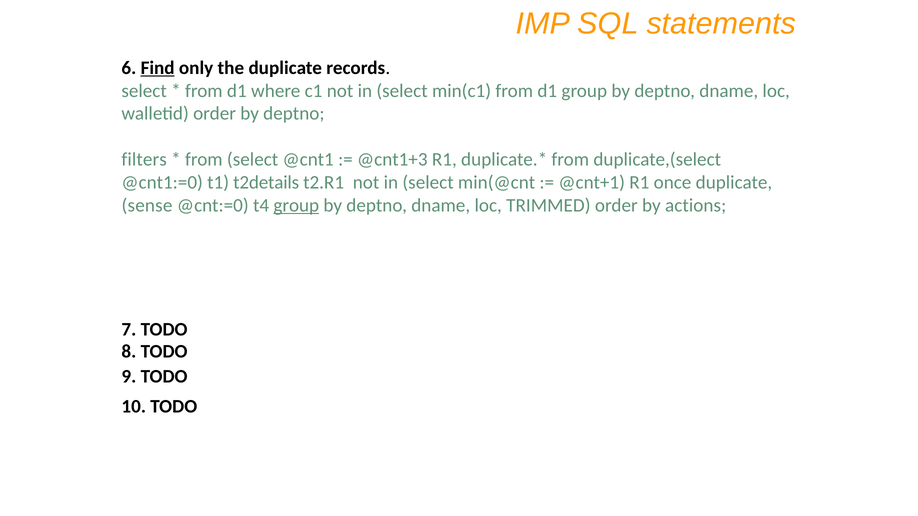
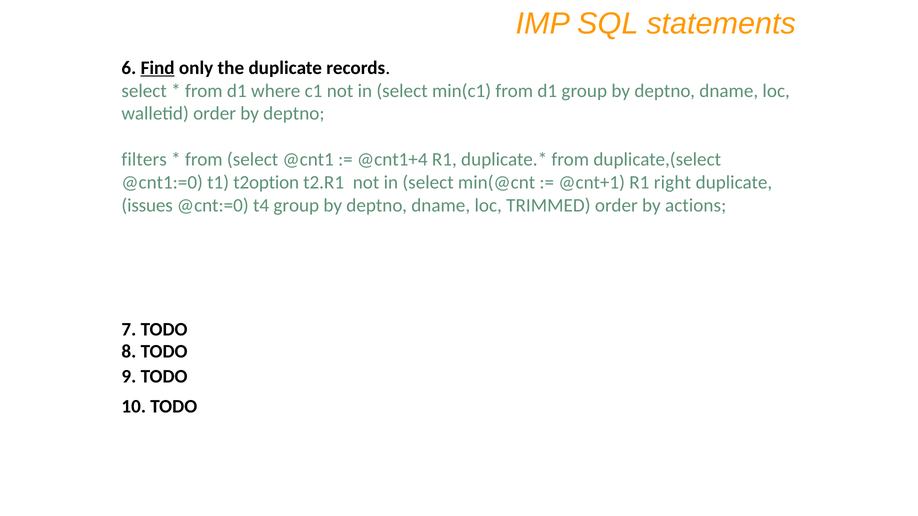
@cnt1+3: @cnt1+3 -> @cnt1+4
t2details: t2details -> t2option
once: once -> right
sense: sense -> issues
group at (296, 206) underline: present -> none
